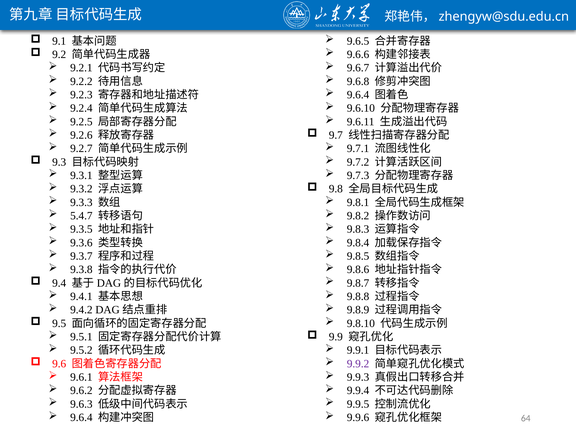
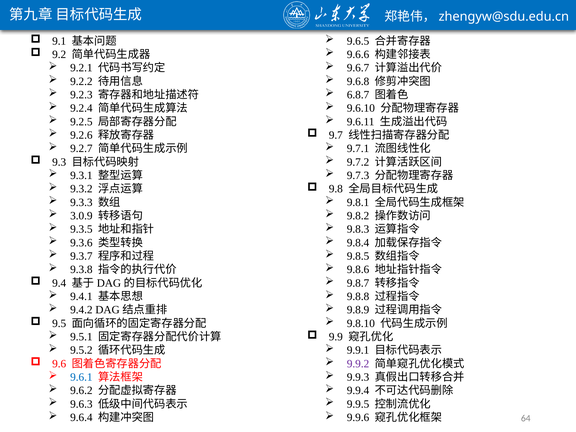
9.6.4 at (358, 95): 9.6.4 -> 6.8.7
5.4.7: 5.4.7 -> 3.0.9
9.6.1 colour: black -> blue
